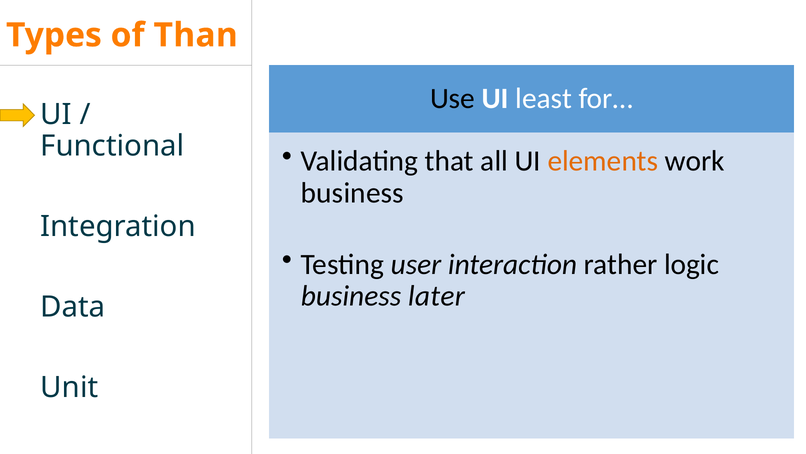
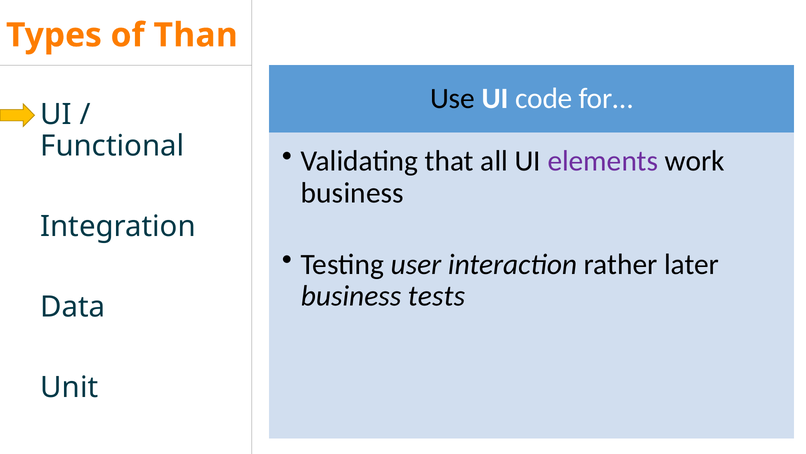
least: least -> code
elements colour: orange -> purple
logic: logic -> later
later: later -> tests
